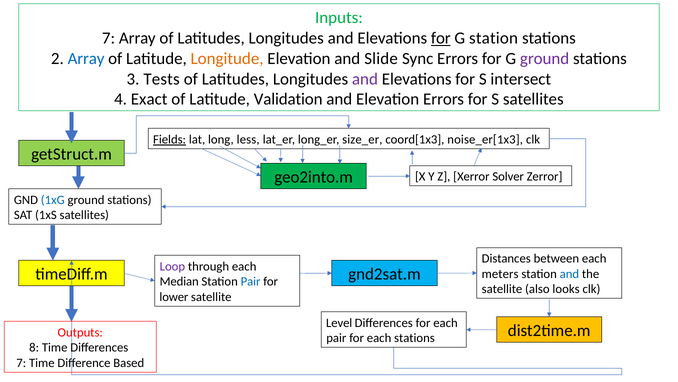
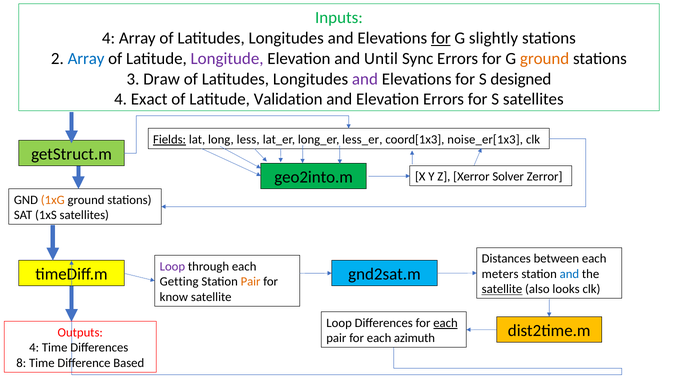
7 at (109, 38): 7 -> 4
G station: station -> slightly
Longitude colour: orange -> purple
Slide: Slide -> Until
ground at (545, 58) colour: purple -> orange
Tests: Tests -> Draw
intersect: intersect -> designed
size_er: size_er -> less_er
1xG colour: blue -> orange
Median: Median -> Getting
Pair at (251, 281) colour: blue -> orange
satellite at (502, 289) underline: none -> present
lower: lower -> know
Level at (339, 322): Level -> Loop
each at (446, 322) underline: none -> present
each stations: stations -> azimuth
8 at (34, 347): 8 -> 4
7 at (21, 362): 7 -> 8
